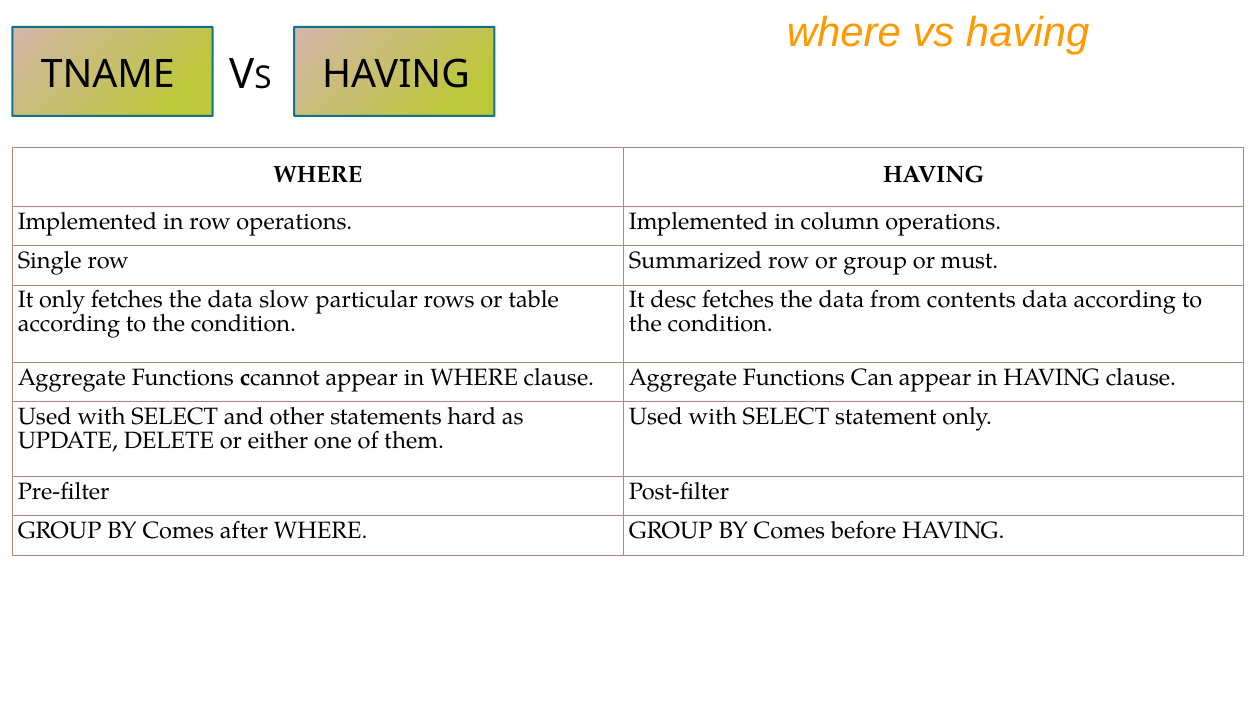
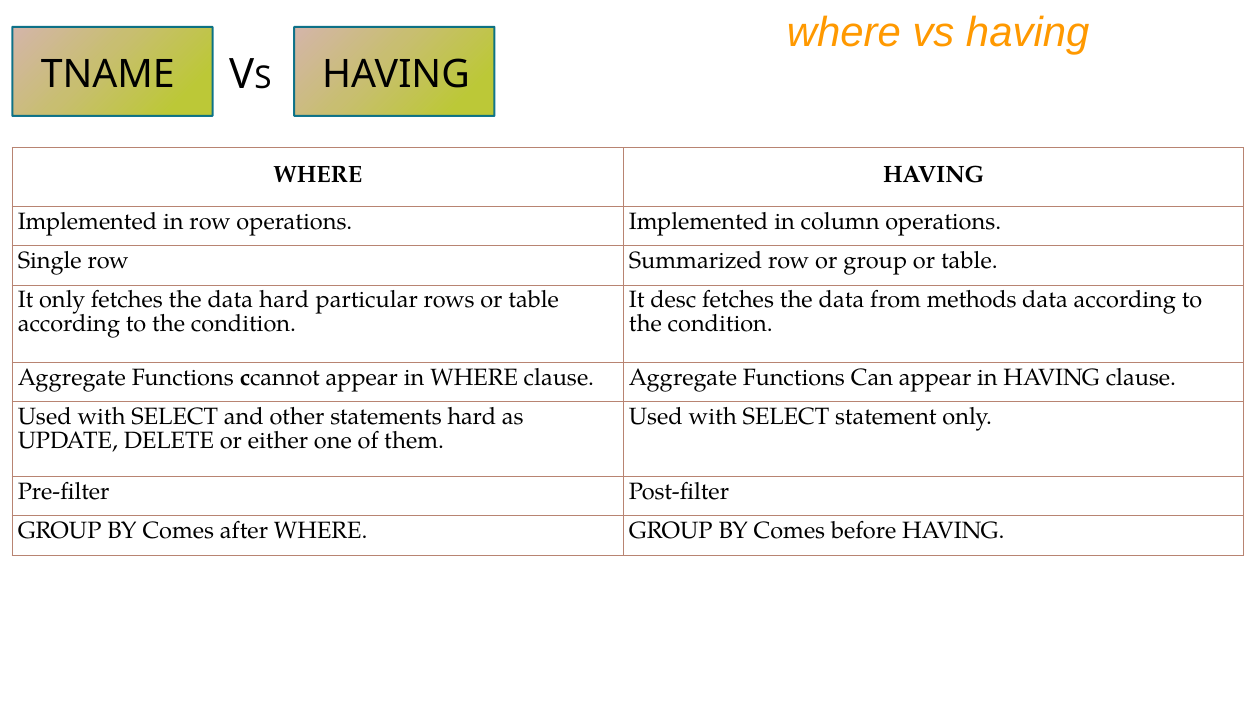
group or must: must -> table
data slow: slow -> hard
contents: contents -> methods
